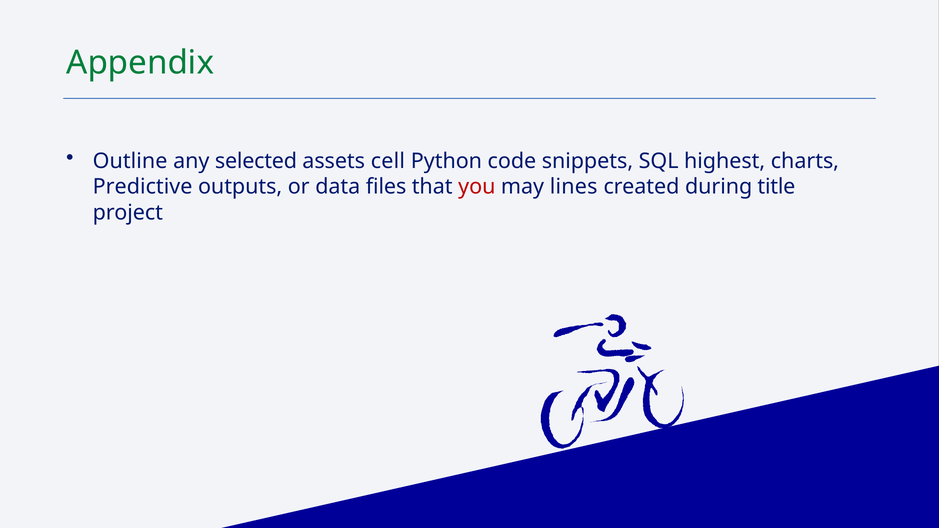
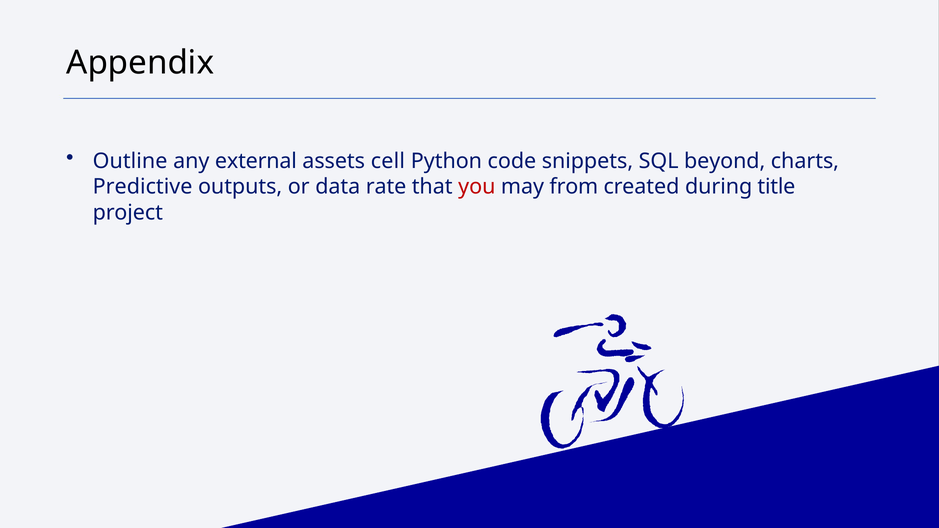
Appendix colour: green -> black
selected: selected -> external
highest: highest -> beyond
files: files -> rate
lines: lines -> from
